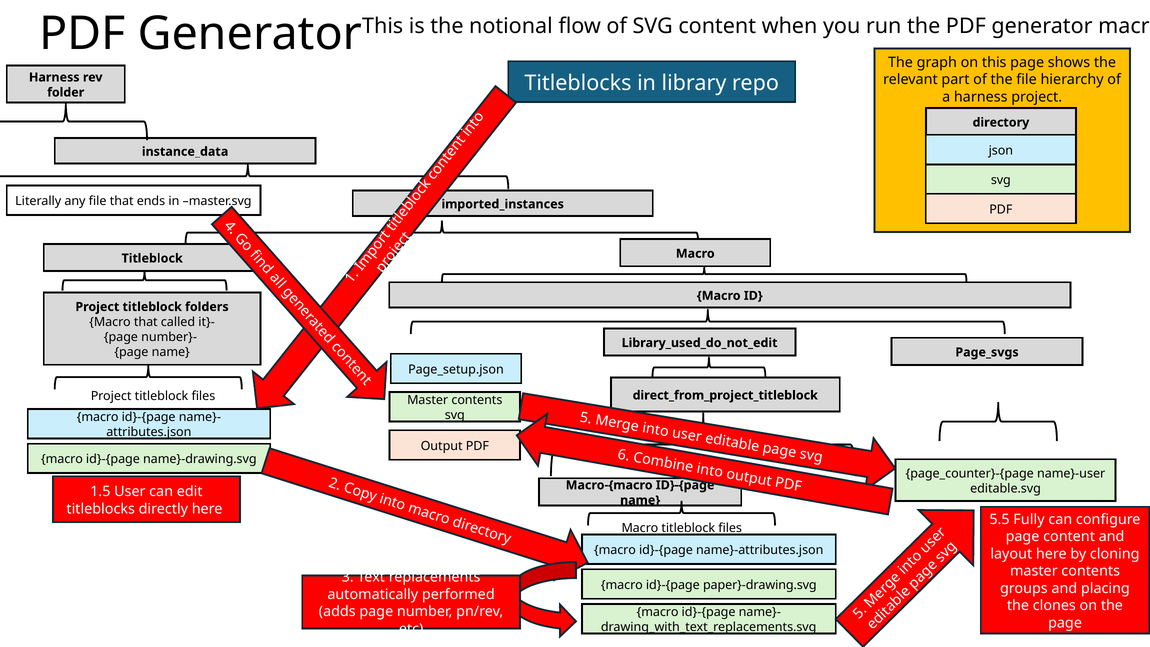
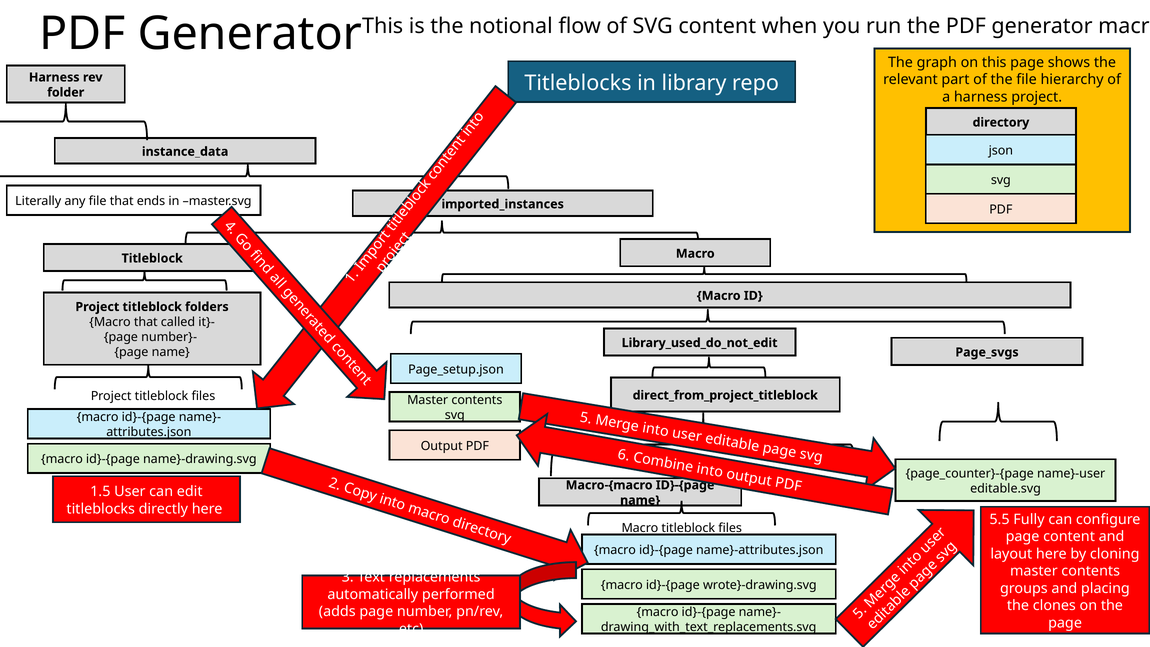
paper}-drawing.svg: paper}-drawing.svg -> wrote}-drawing.svg
